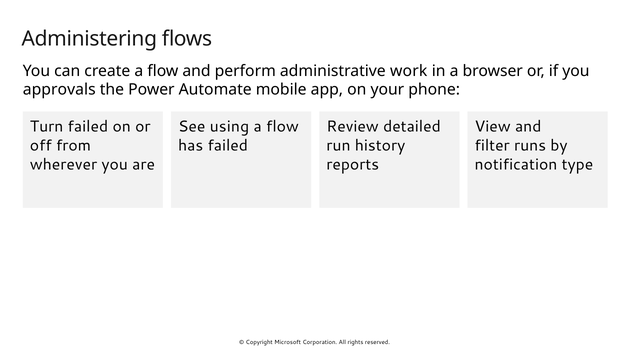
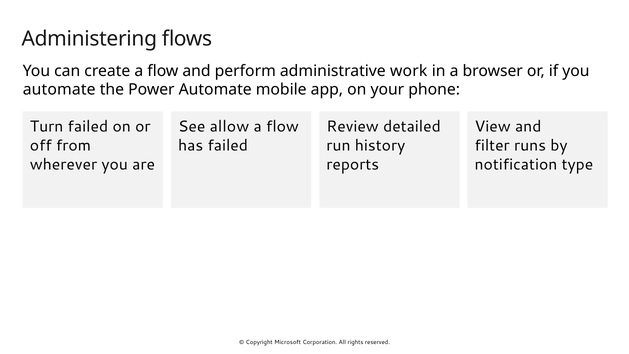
approvals at (59, 90): approvals -> automate
using: using -> allow
